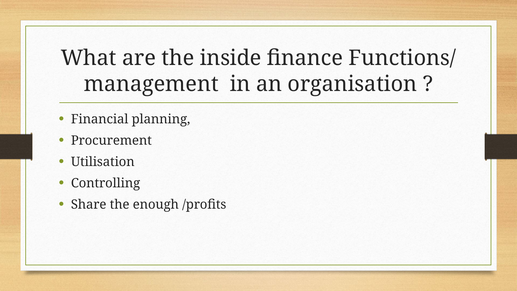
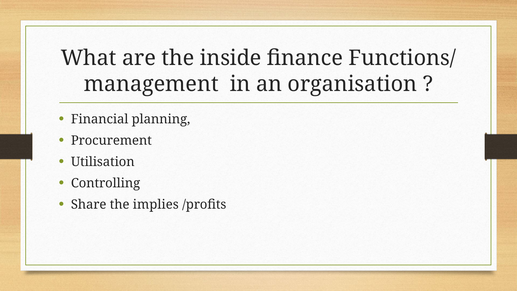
enough: enough -> implies
